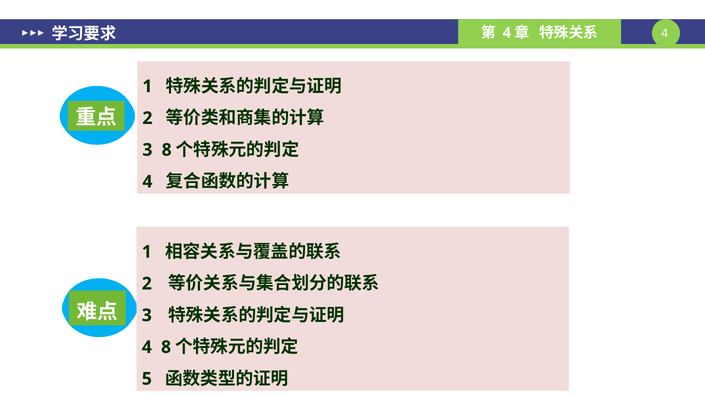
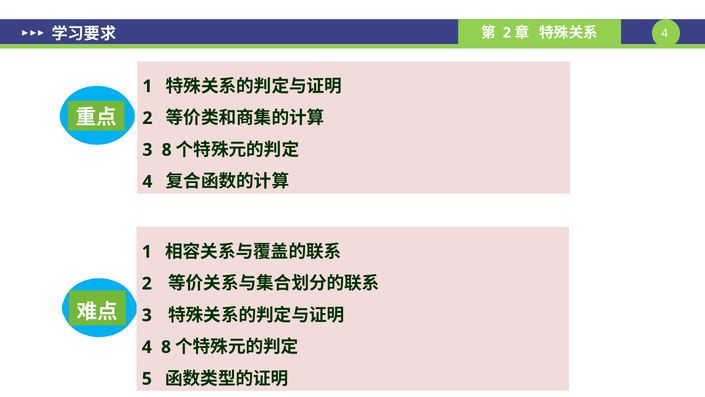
4 at (507, 33): 4 -> 2
